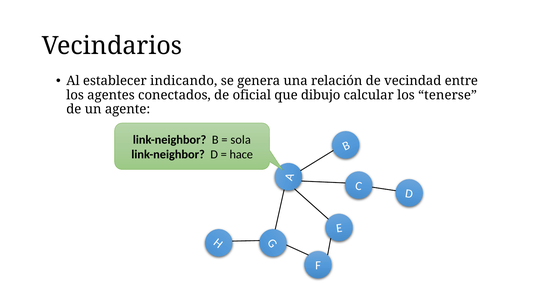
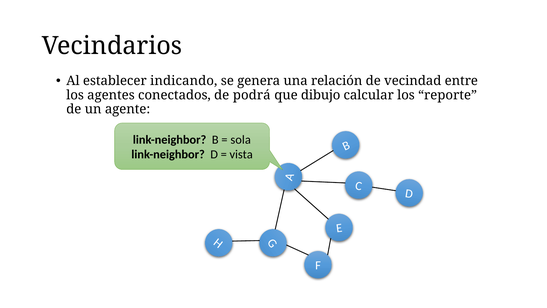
oficial: oficial -> podrá
tenerse: tenerse -> reporte
hace: hace -> vista
